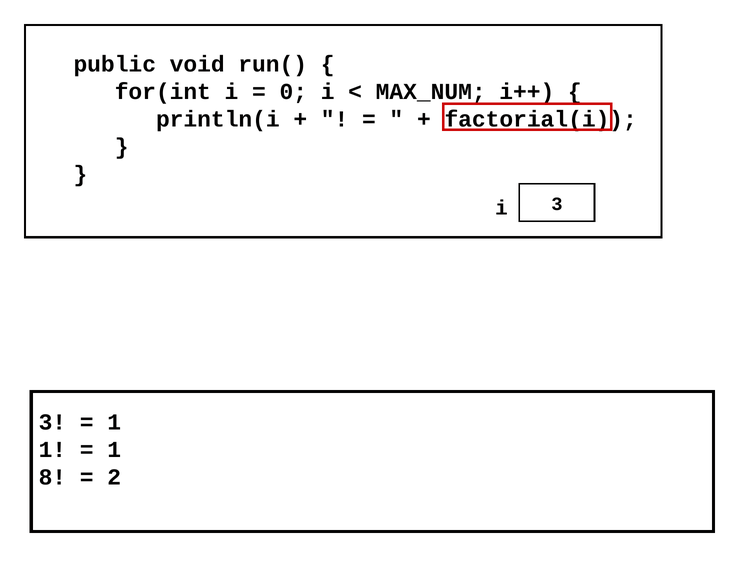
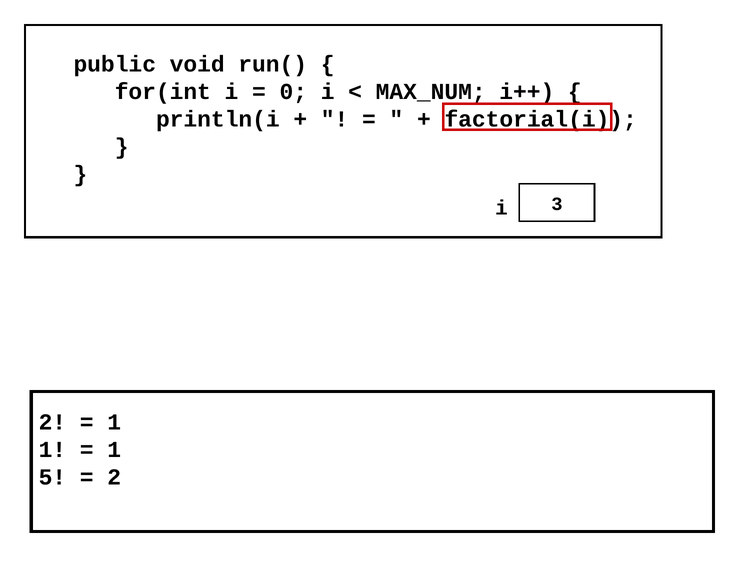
3 at (52, 422): 3 -> 2
8: 8 -> 5
